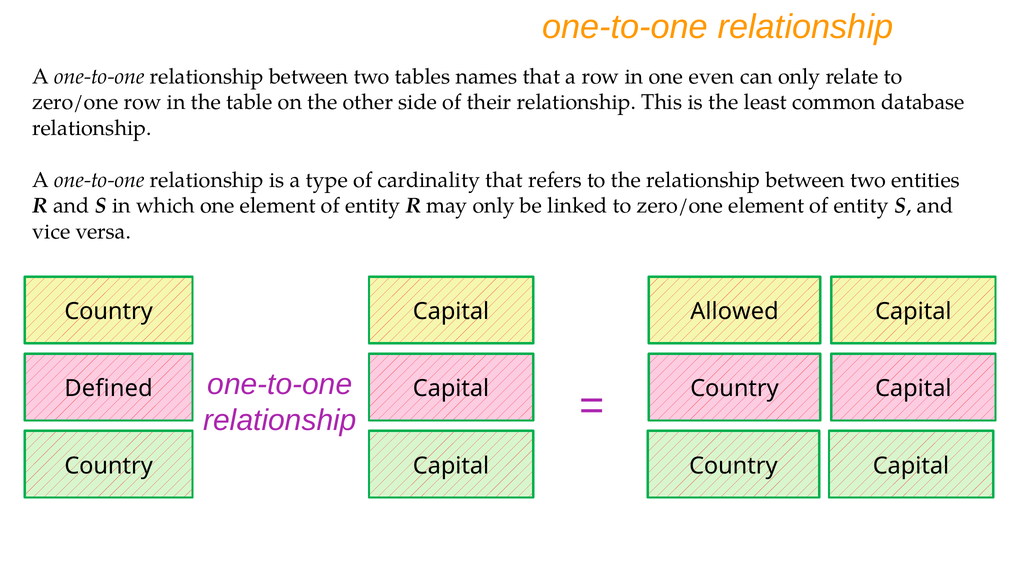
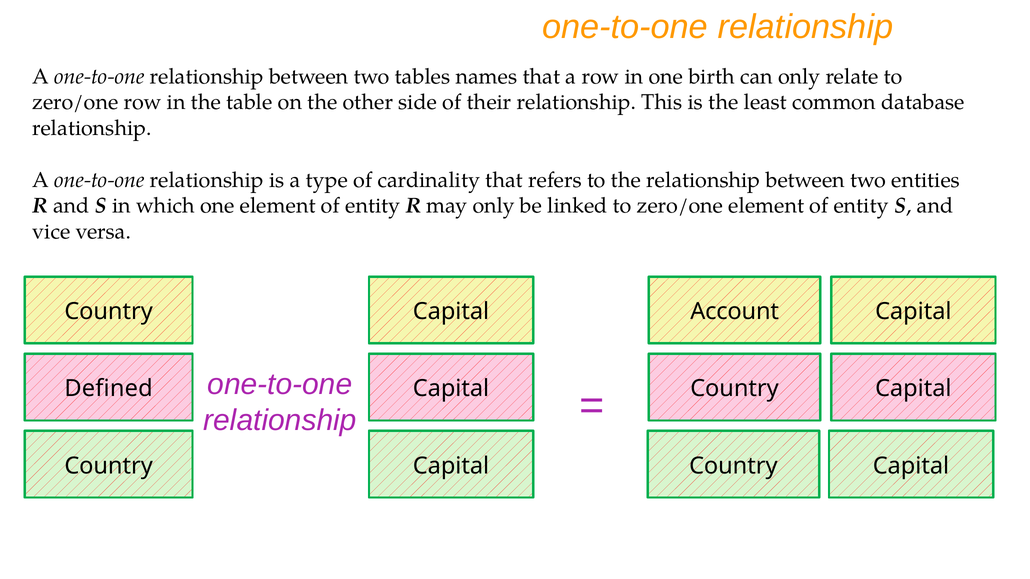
even: even -> birth
Allowed: Allowed -> Account
